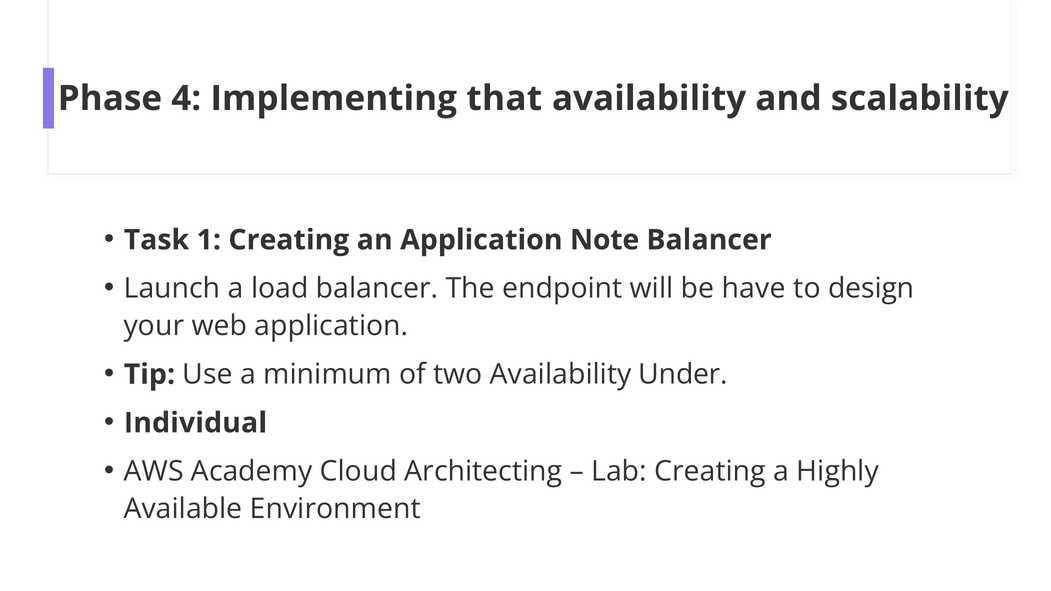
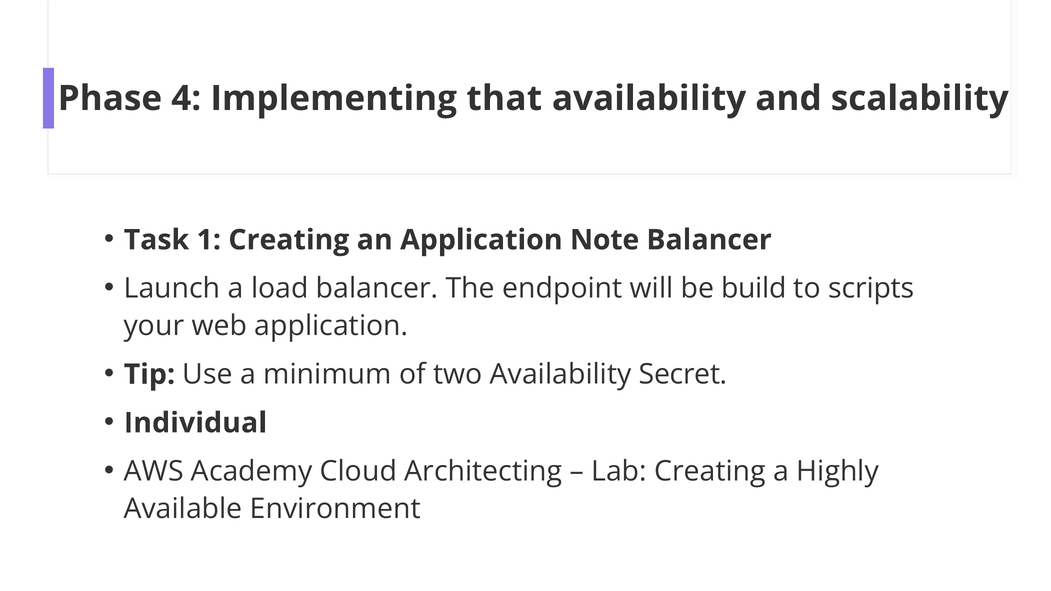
have: have -> build
design: design -> scripts
Under: Under -> Secret
